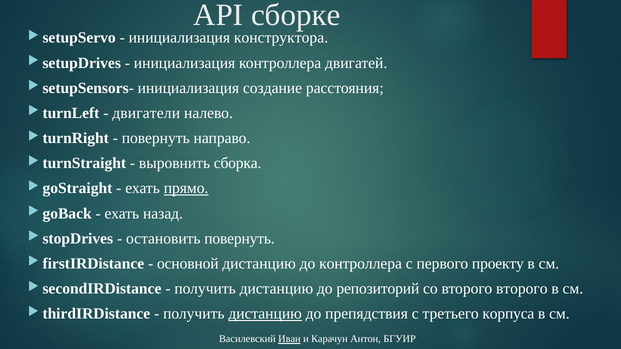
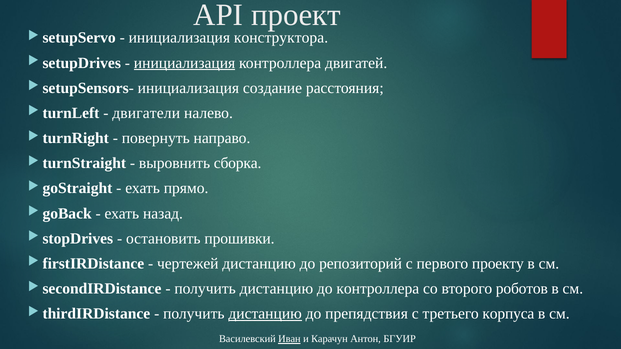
сборке: сборке -> проект
инициализация at (185, 63) underline: none -> present
прямо underline: present -> none
остановить повернуть: повернуть -> прошивки
основной: основной -> чертежей
до контроллера: контроллера -> репозиторий
до репозиторий: репозиторий -> контроллера
второго второго: второго -> роботов
